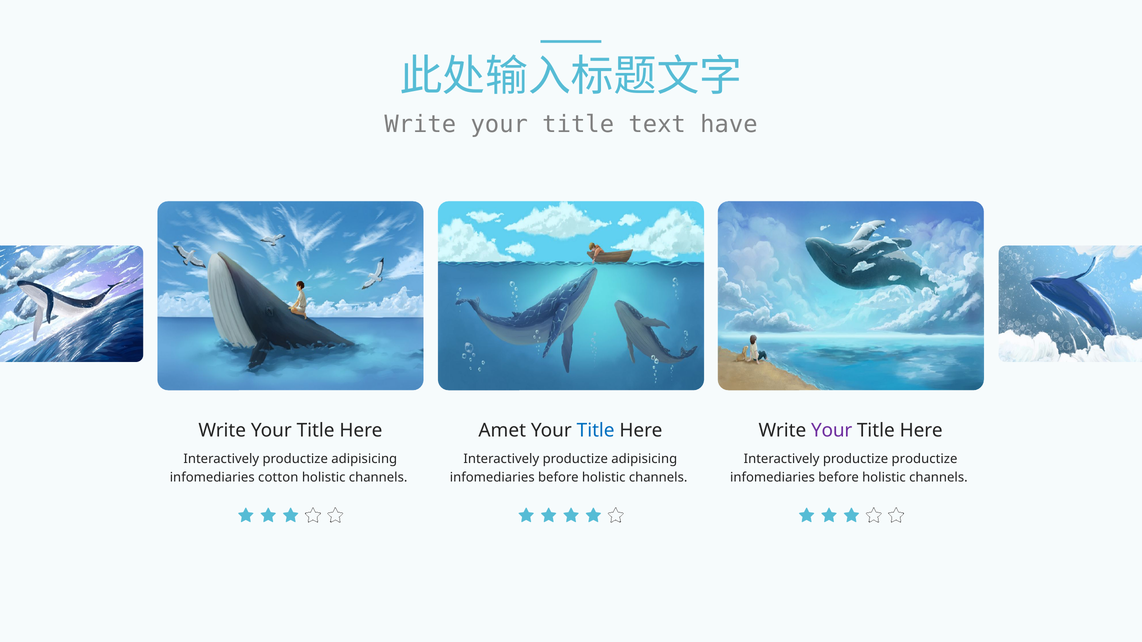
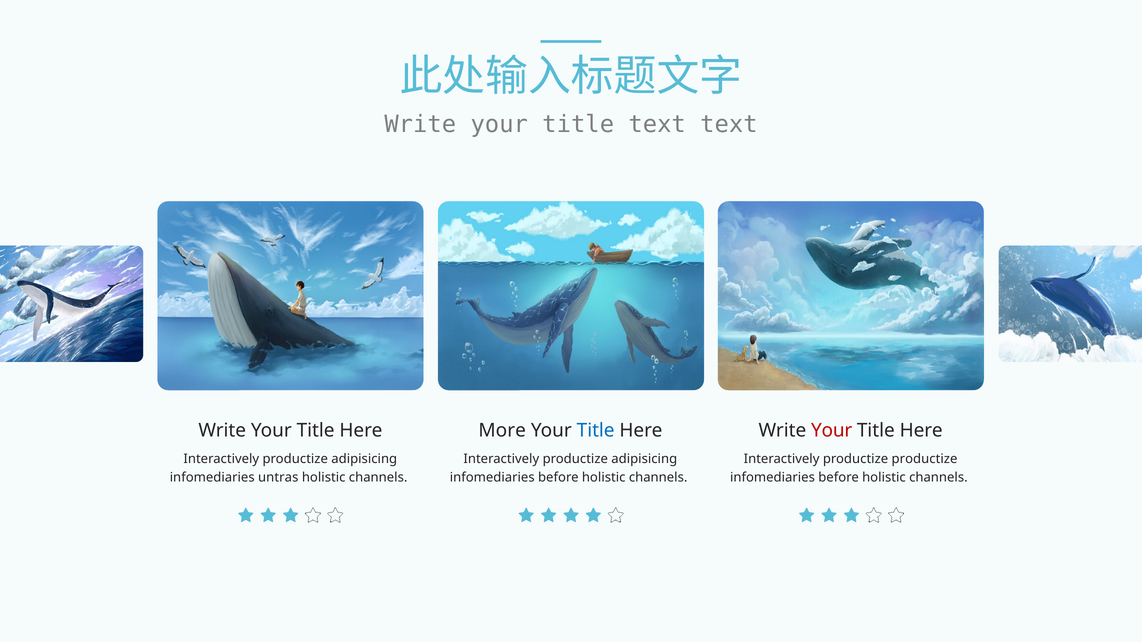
text have: have -> text
Amet: Amet -> More
Your at (832, 431) colour: purple -> red
cotton: cotton -> untras
